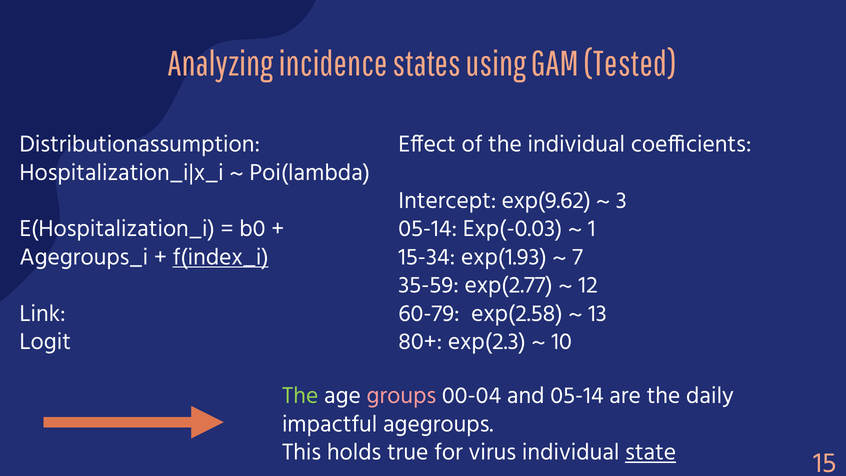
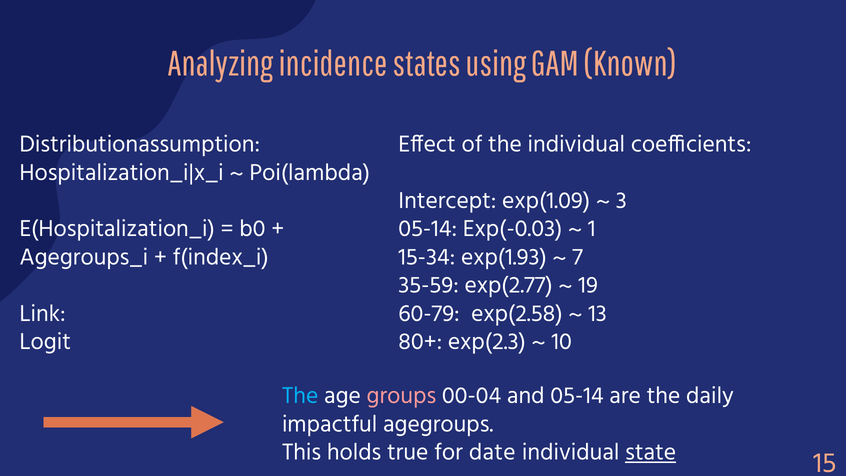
Tested: Tested -> Known
exp(9.62: exp(9.62 -> exp(1.09
f(index_i underline: present -> none
12: 12 -> 19
The at (300, 396) colour: light green -> light blue
virus: virus -> date
